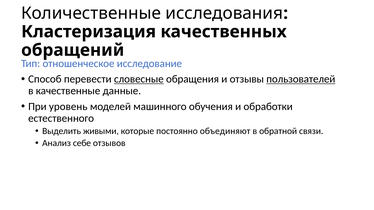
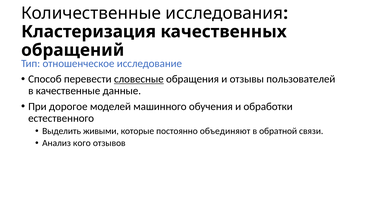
пользователей underline: present -> none
уровень: уровень -> дорогое
себе: себе -> кого
